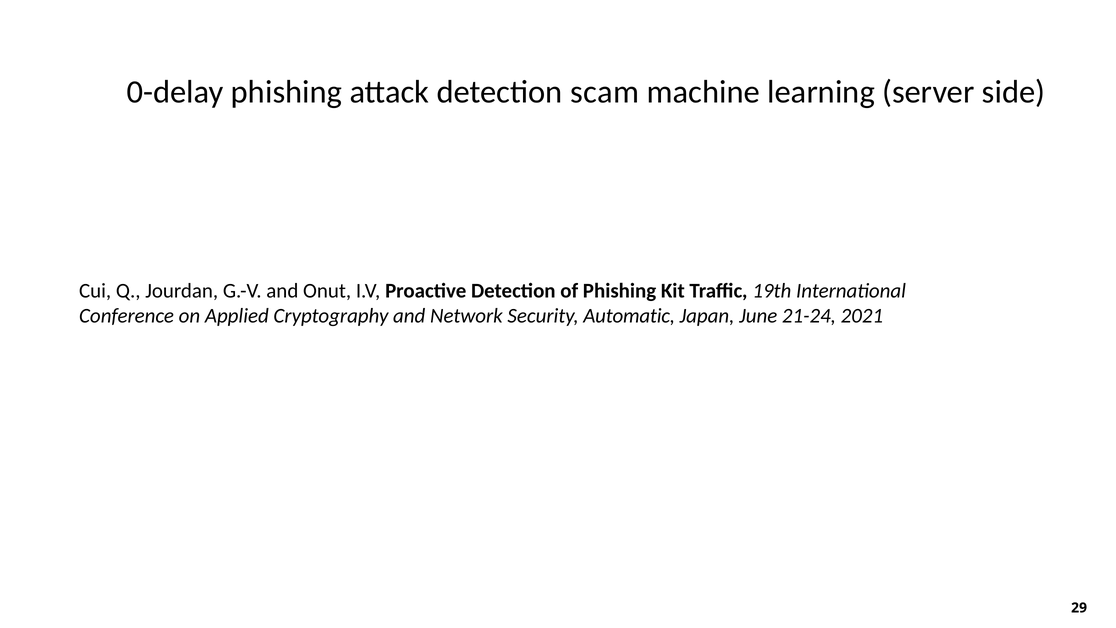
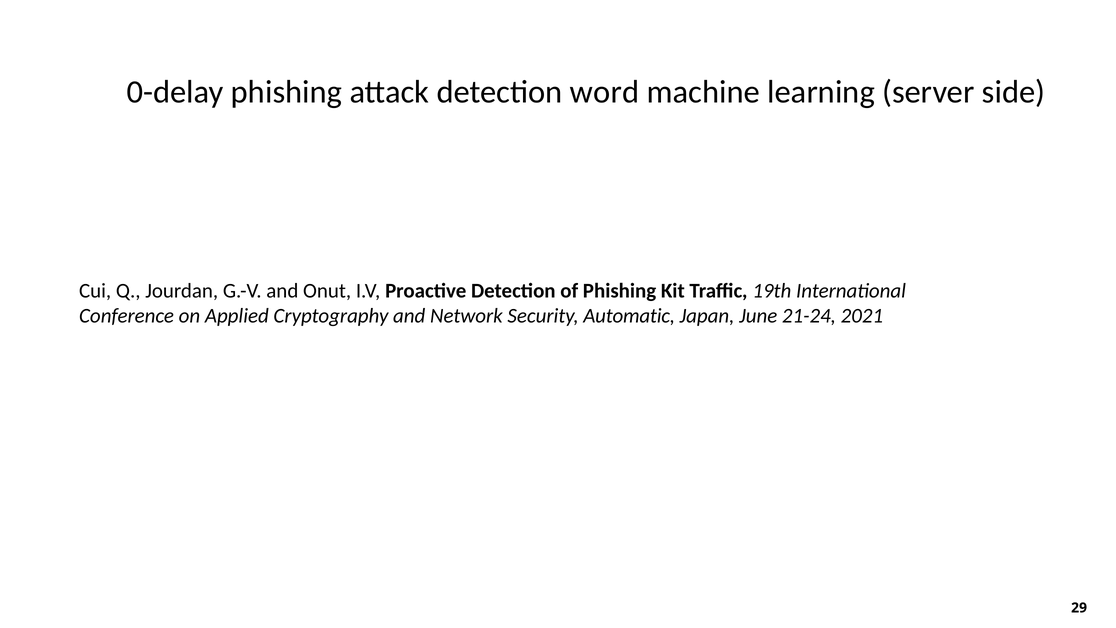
scam: scam -> word
